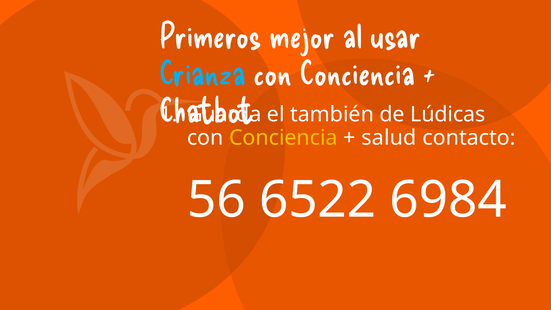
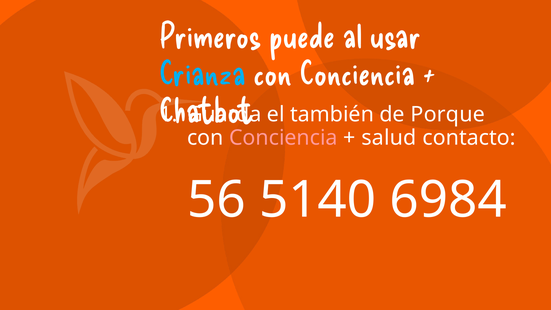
mejor: mejor -> puede
Lúdicas: Lúdicas -> Porque
Conciencia at (283, 138) colour: yellow -> pink
6522: 6522 -> 5140
